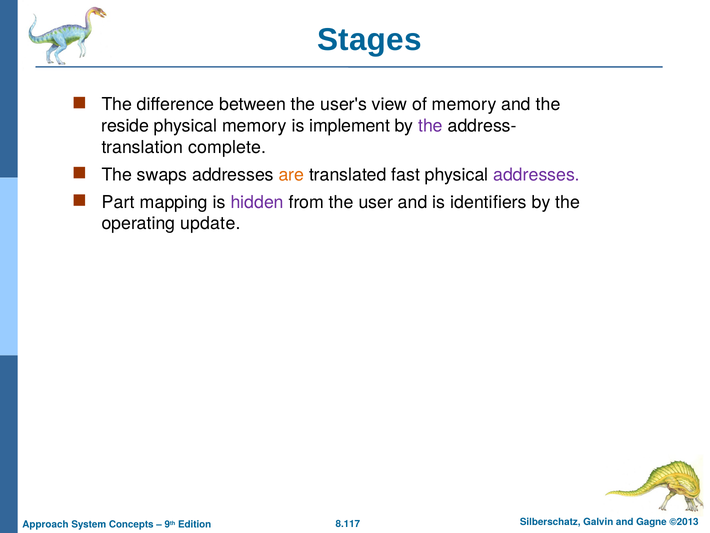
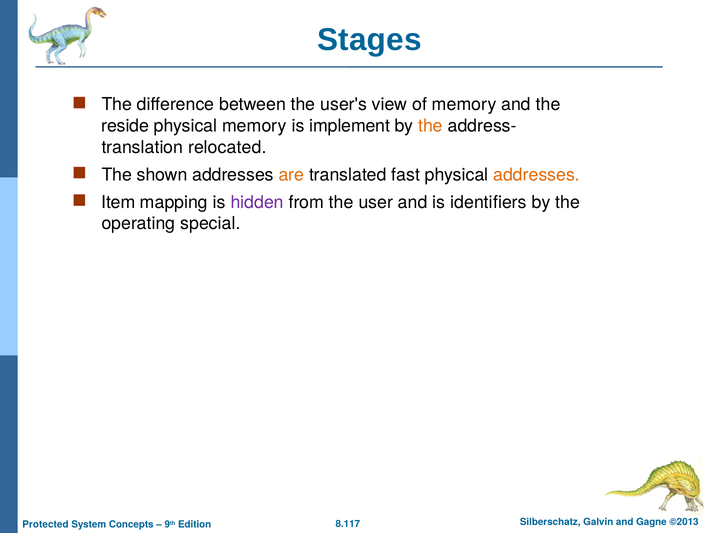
the at (431, 126) colour: purple -> orange
complete: complete -> relocated
swaps: swaps -> shown
addresses at (537, 175) colour: purple -> orange
Part: Part -> Item
update: update -> special
Approach: Approach -> Protected
